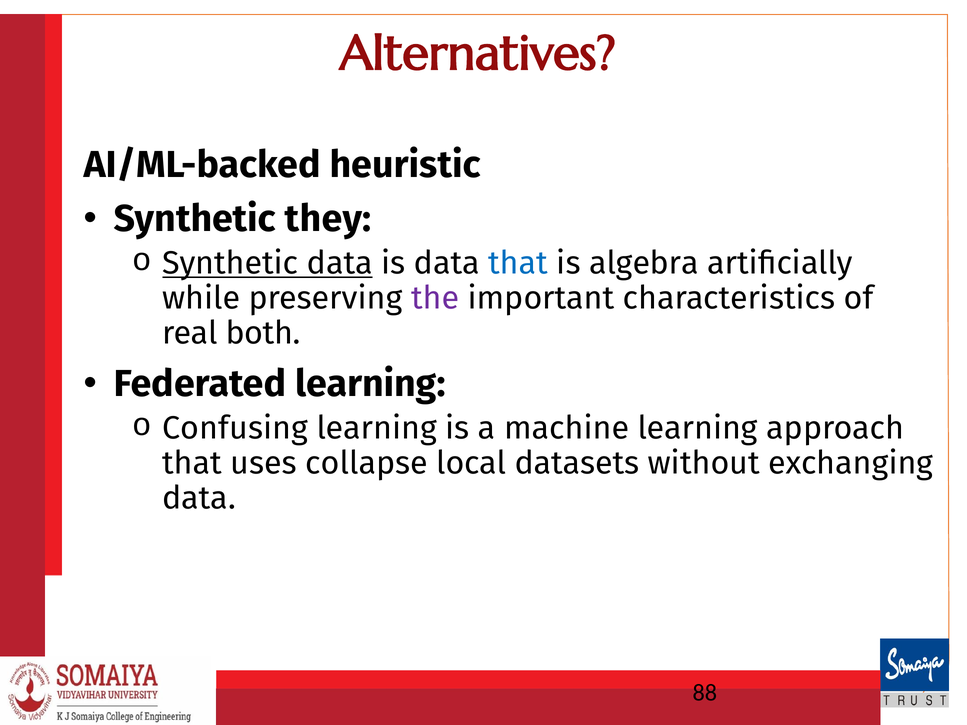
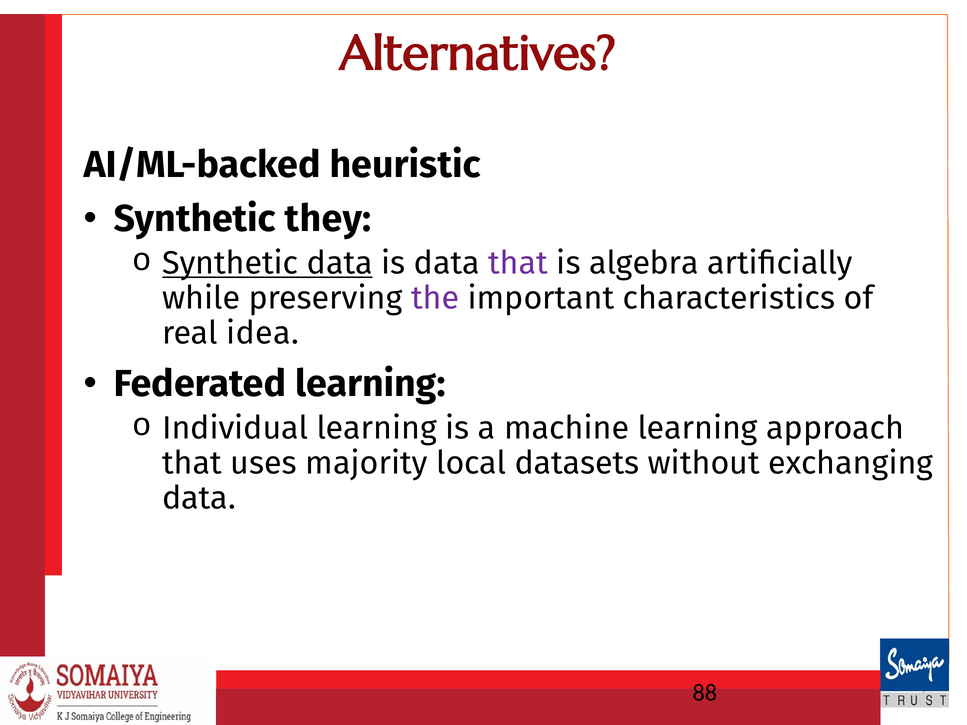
that at (518, 263) colour: blue -> purple
both: both -> idea
Confusing: Confusing -> Individual
collapse: collapse -> majority
